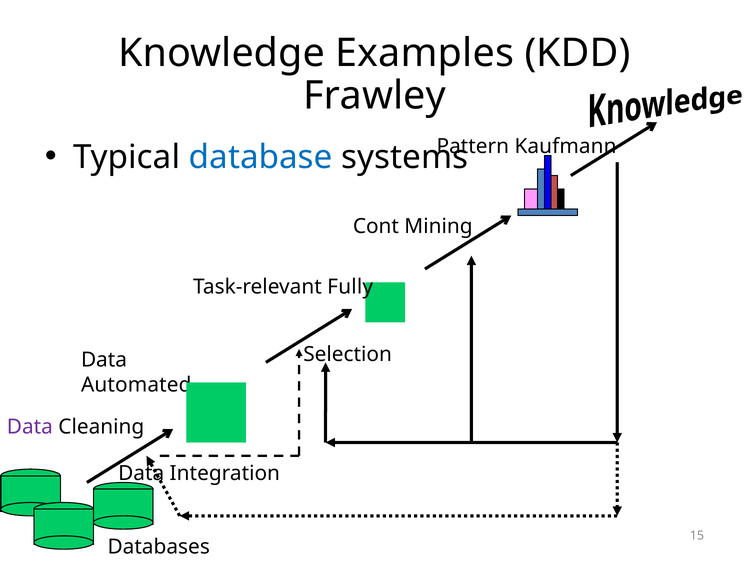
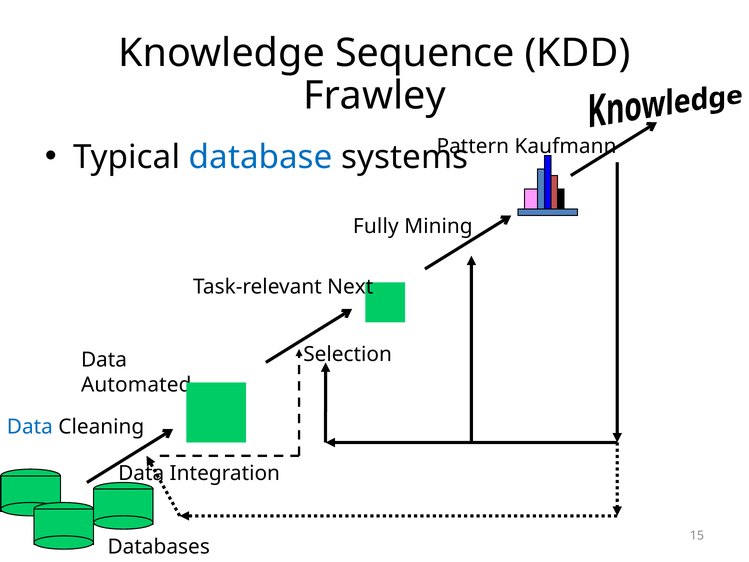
Examples: Examples -> Sequence
Cont: Cont -> Fully
Fully: Fully -> Next
Data at (30, 427) colour: purple -> blue
